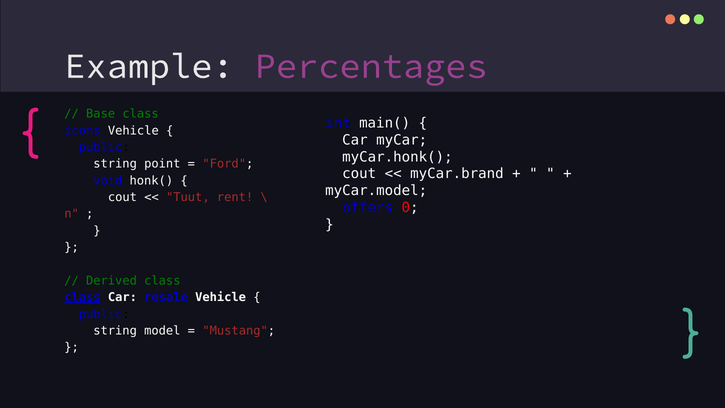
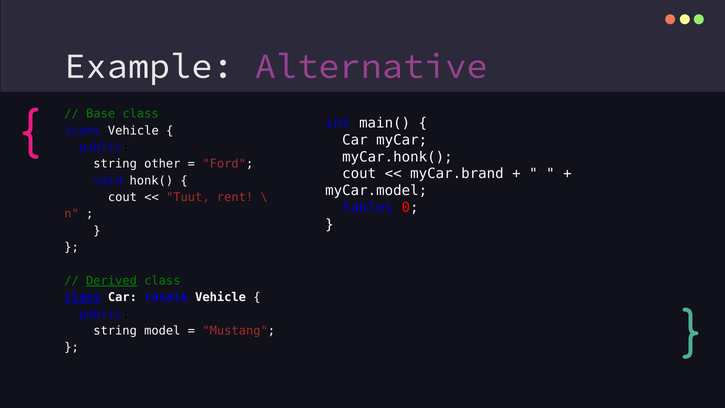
Percentages: Percentages -> Alternative
point: point -> other
offers: offers -> tables
Derived underline: none -> present
